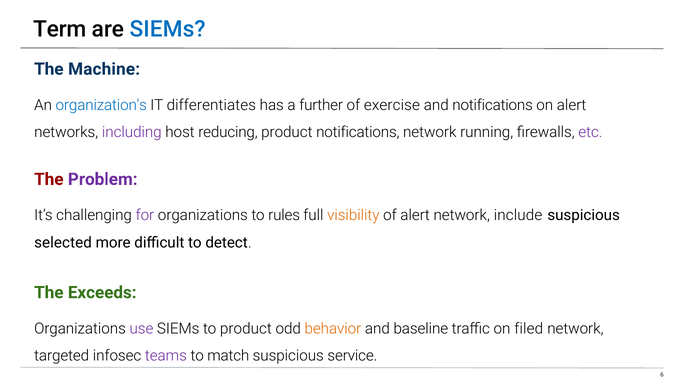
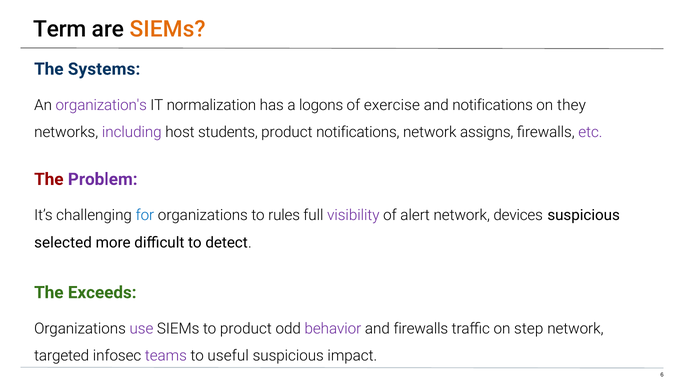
SIEMs at (168, 29) colour: blue -> orange
Machine: Machine -> Systems
organization's colour: blue -> purple
differentiates: differentiates -> normalization
further: further -> logons
on alert: alert -> they
reducing: reducing -> students
running: running -> assigns
for colour: purple -> blue
visibility colour: orange -> purple
include: include -> devices
behavior colour: orange -> purple
and baseline: baseline -> firewalls
filed: filed -> step
match: match -> useful
service: service -> impact
